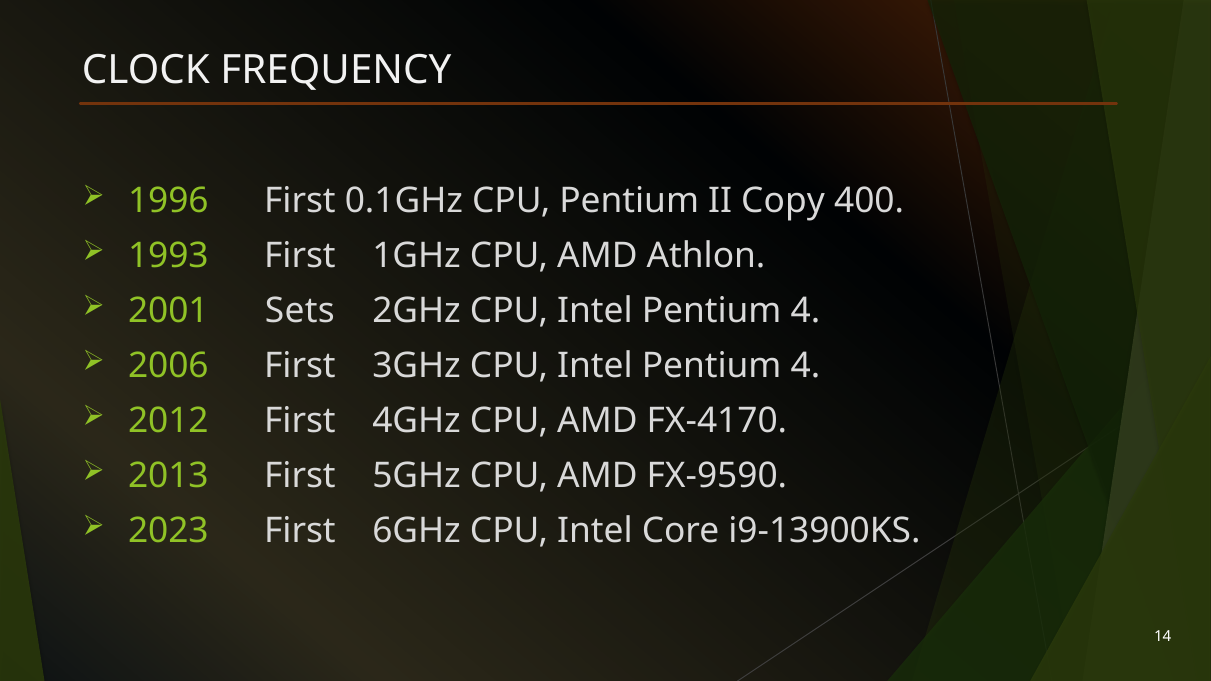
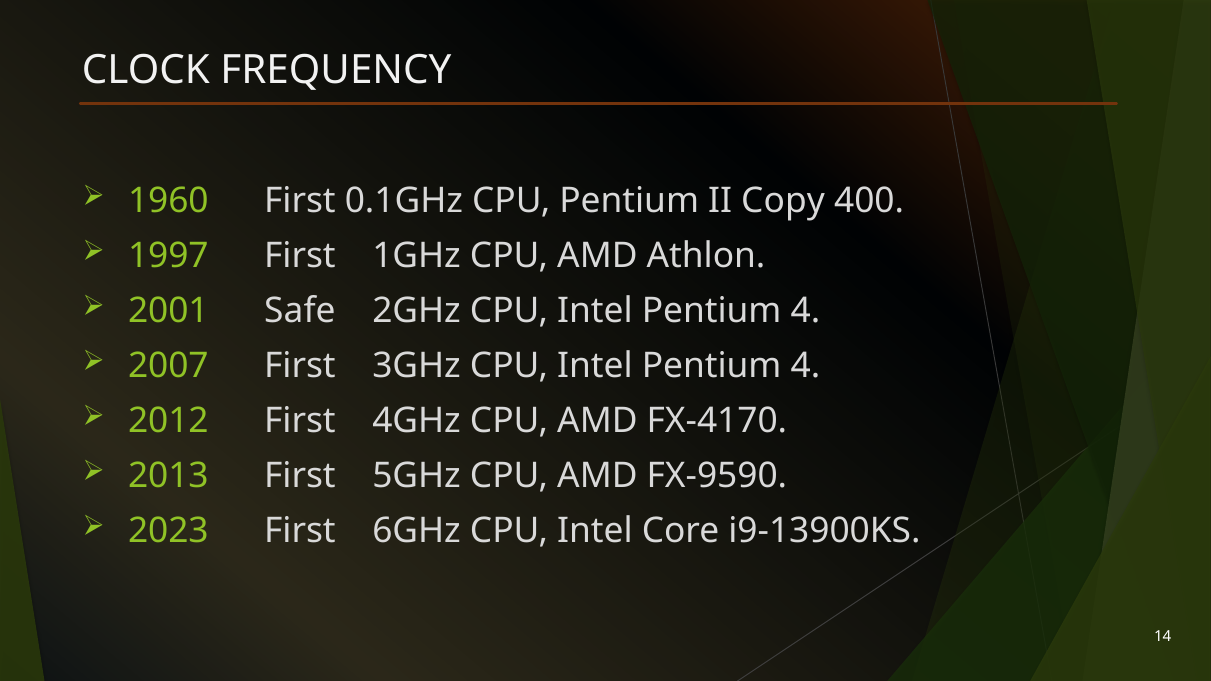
1996: 1996 -> 1960
1993: 1993 -> 1997
Sets: Sets -> Safe
2006: 2006 -> 2007
